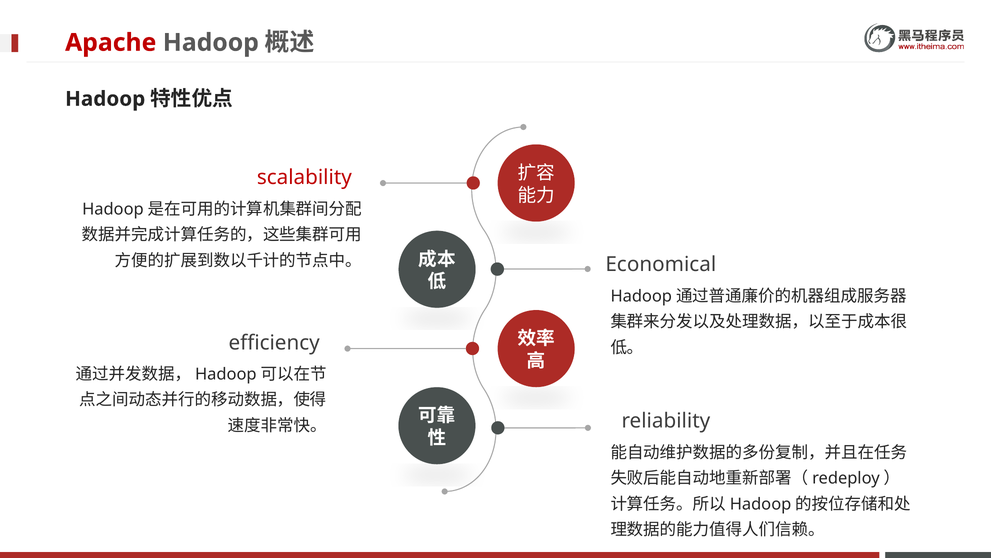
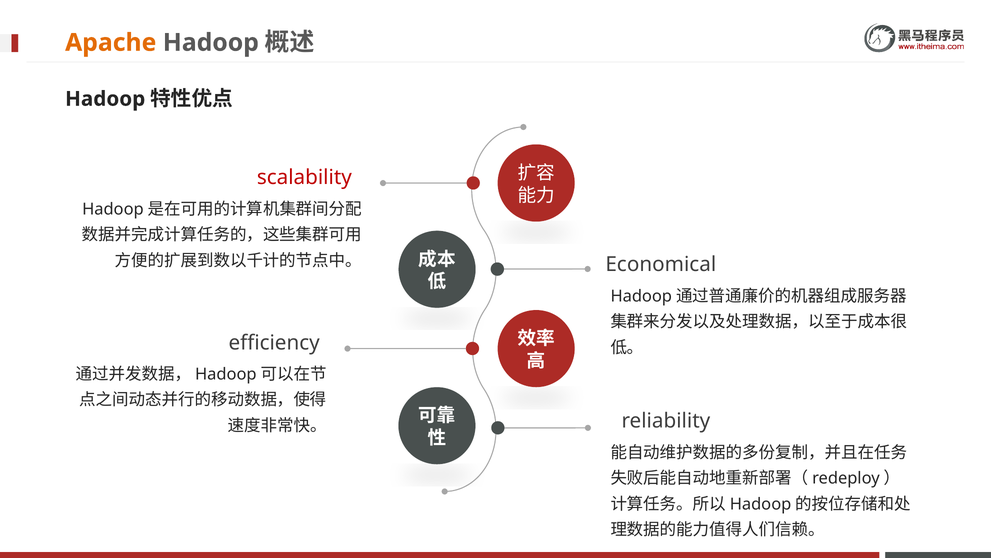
Apache colour: red -> orange
